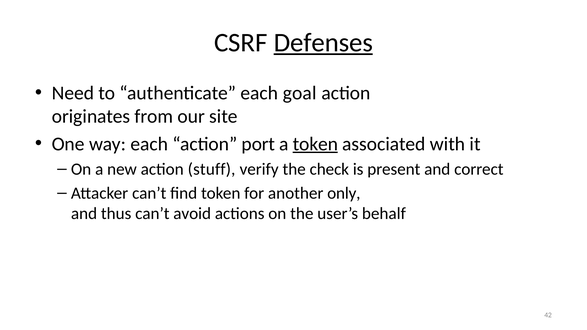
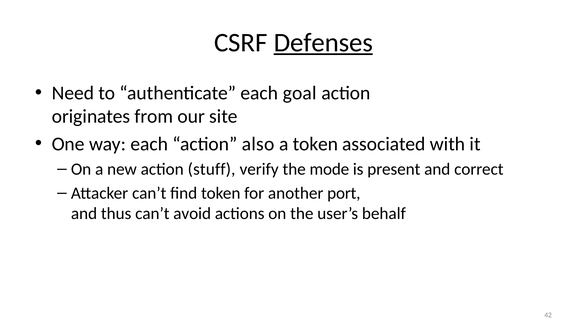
port: port -> also
token at (315, 144) underline: present -> none
check: check -> mode
only: only -> port
